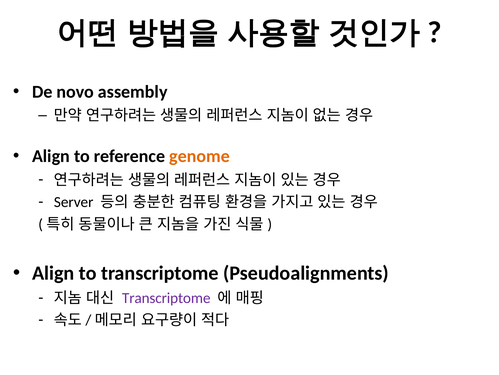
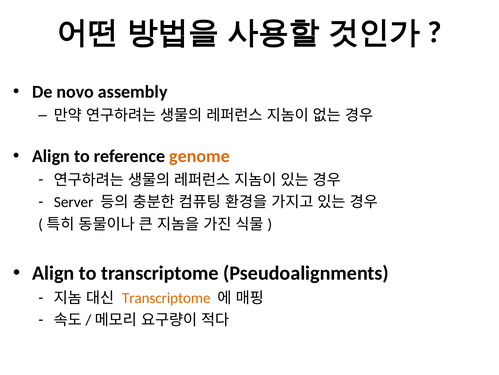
Transcriptome at (166, 297) colour: purple -> orange
